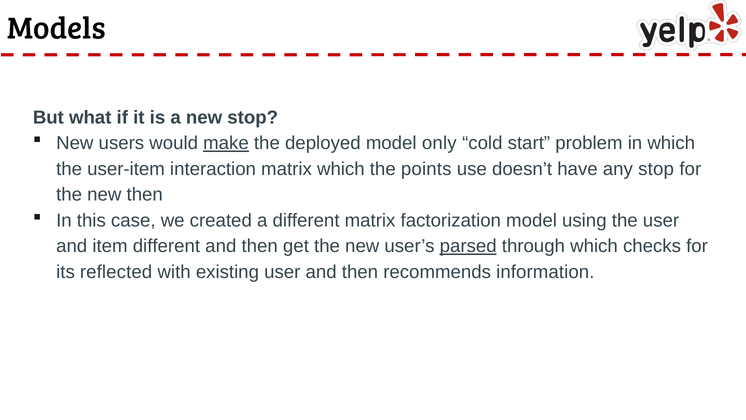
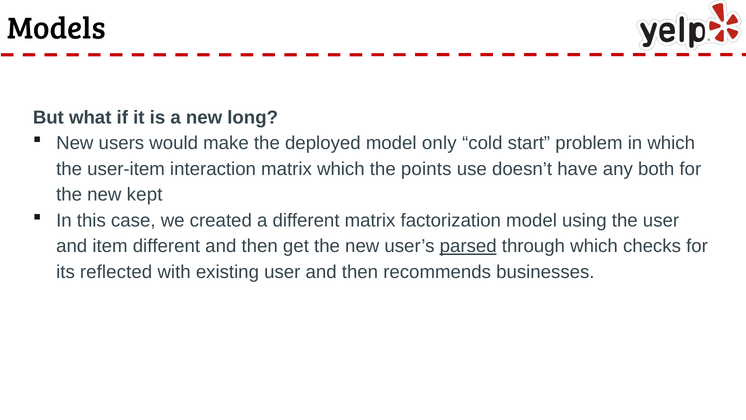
new stop: stop -> long
make underline: present -> none
any stop: stop -> both
new then: then -> kept
information: information -> businesses
